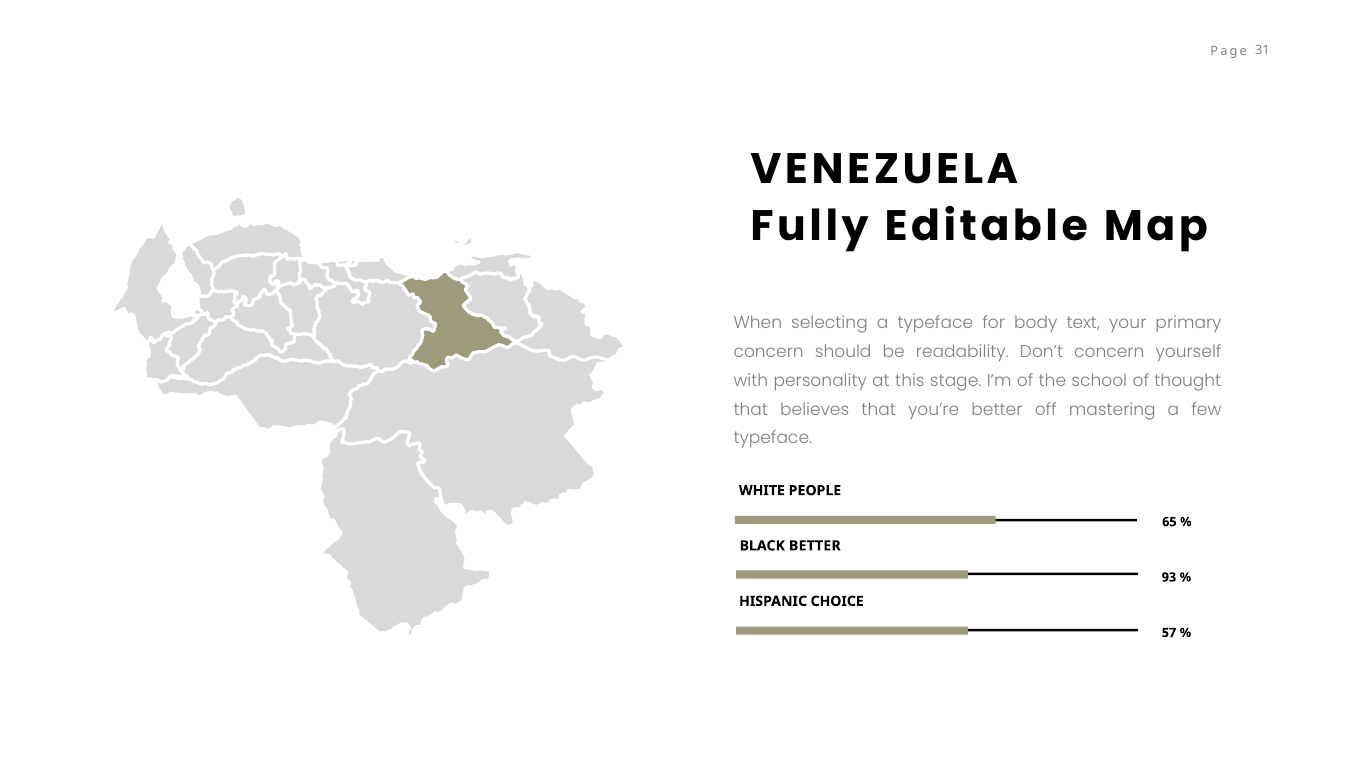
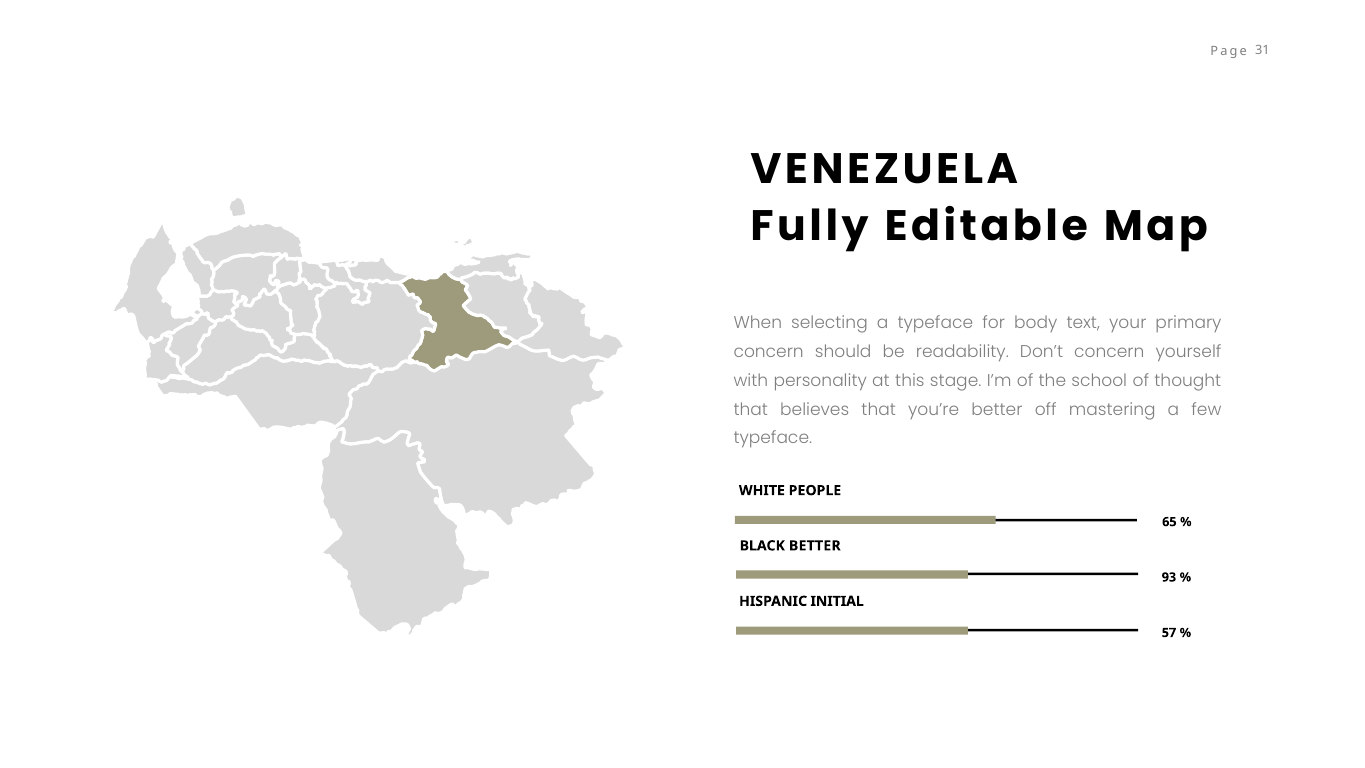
CHOICE: CHOICE -> INITIAL
